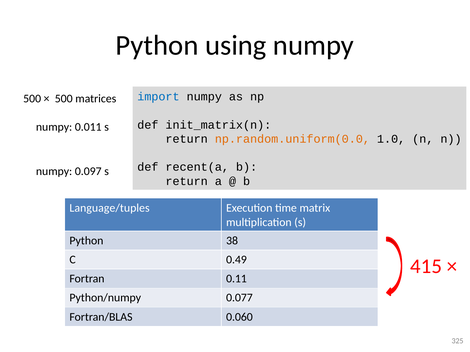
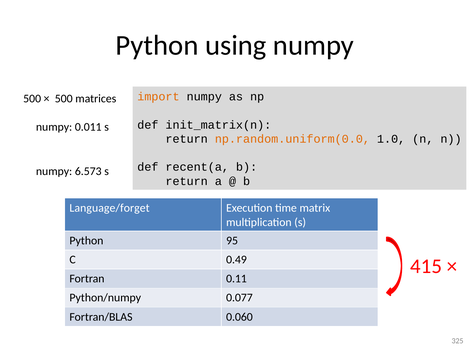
import colour: blue -> orange
0.097: 0.097 -> 6.573
Language/tuples: Language/tuples -> Language/forget
38: 38 -> 95
